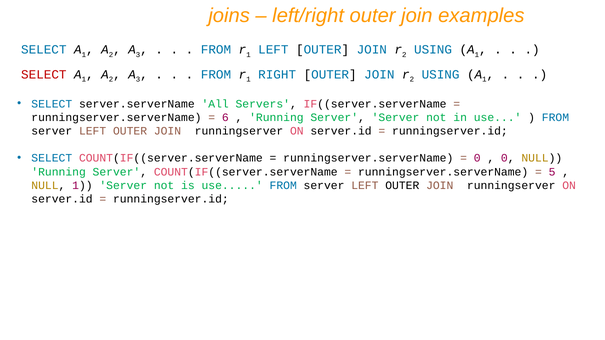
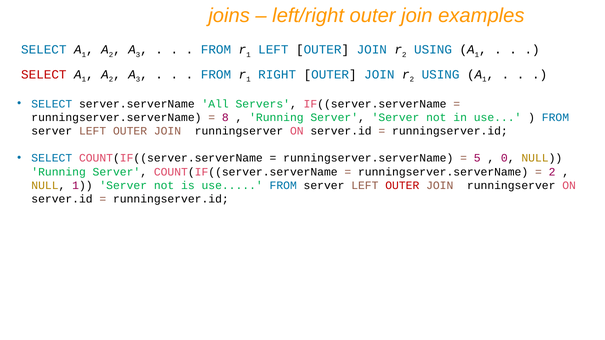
6: 6 -> 8
0 at (477, 158): 0 -> 5
5 at (552, 172): 5 -> 2
OUTER at (402, 186) colour: black -> red
